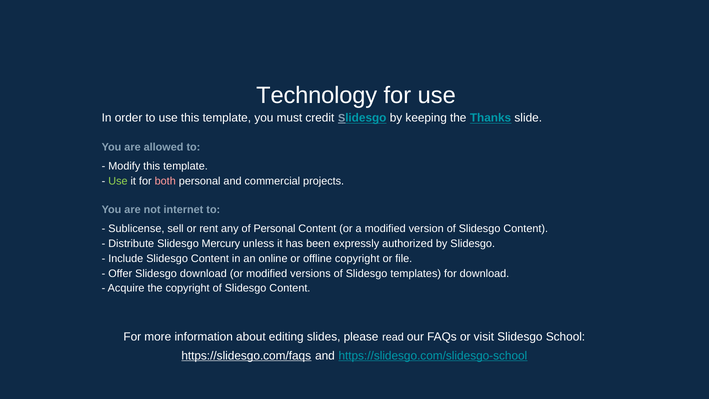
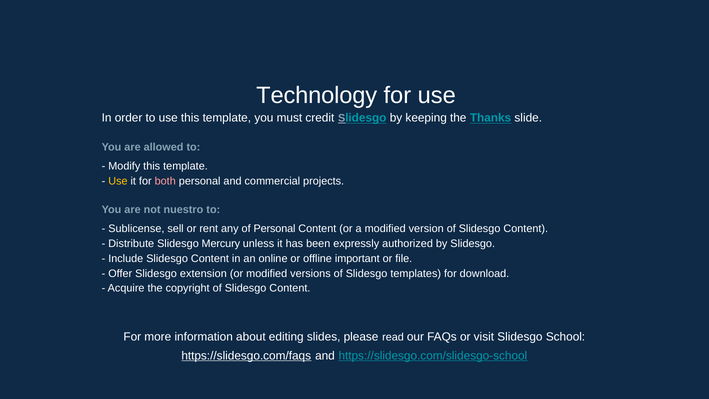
Use at (118, 181) colour: light green -> yellow
internet: internet -> nuestro
offline copyright: copyright -> important
Slidesgo download: download -> extension
